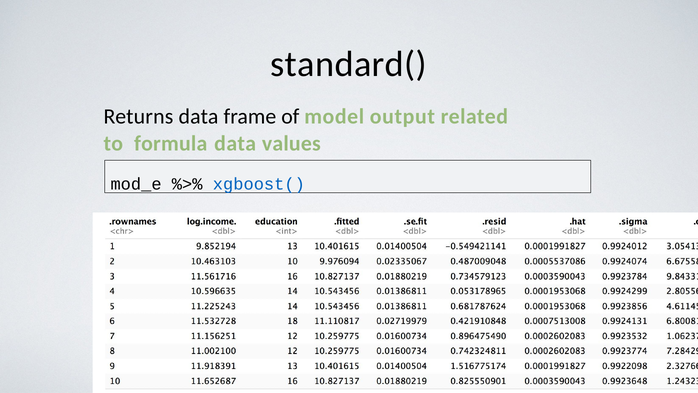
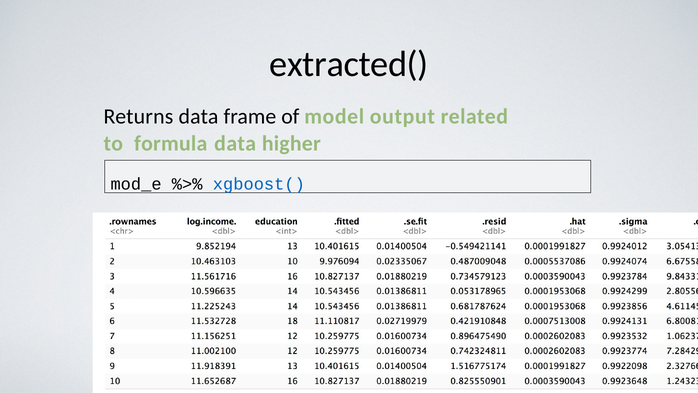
standard(: standard( -> extracted(
values: values -> higher
